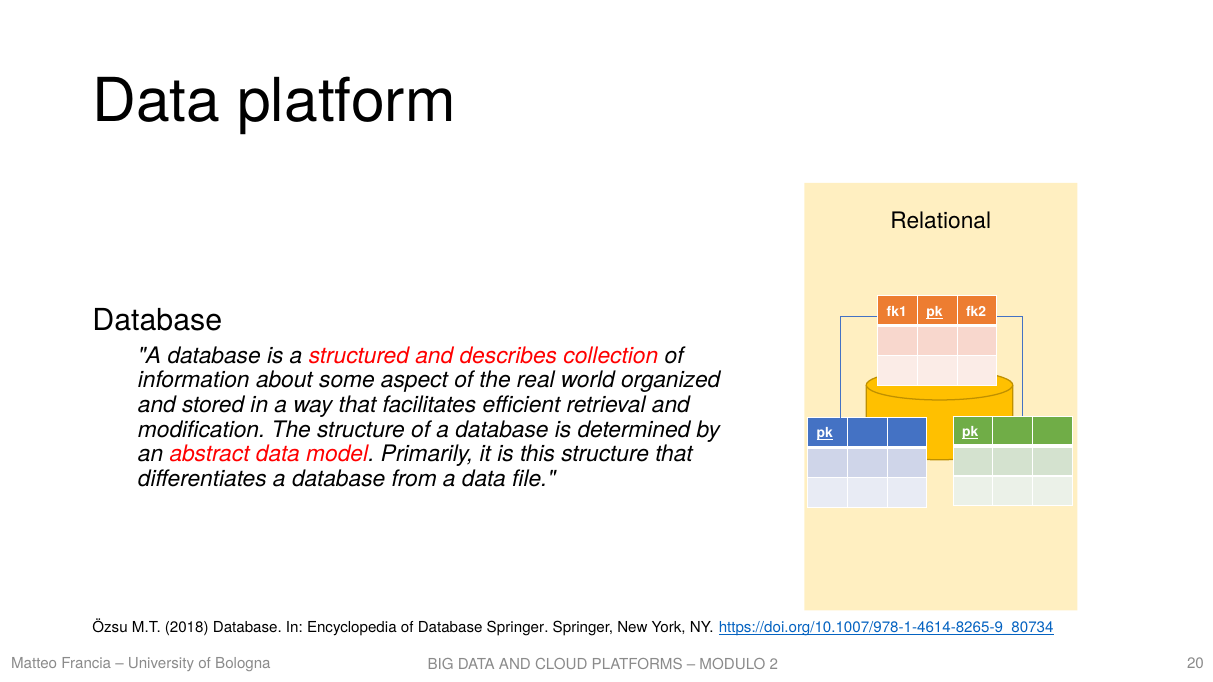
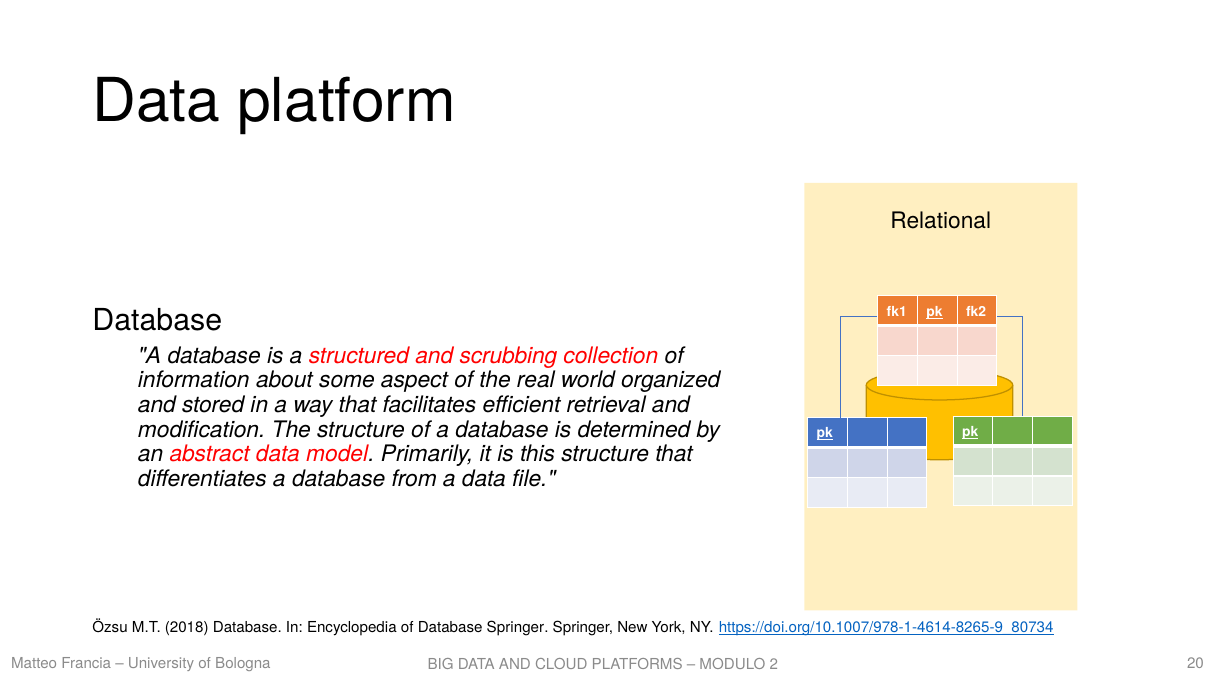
describes: describes -> scrubbing
